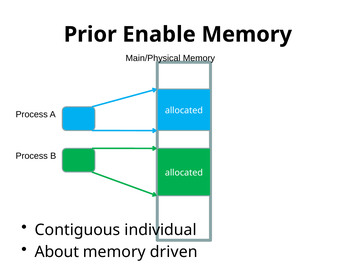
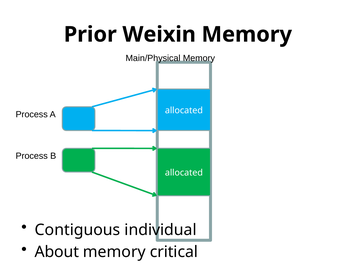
Enable: Enable -> Weixin
driven: driven -> critical
